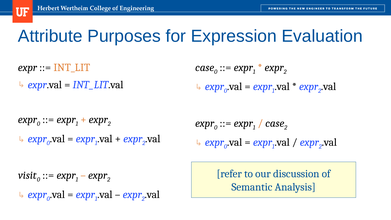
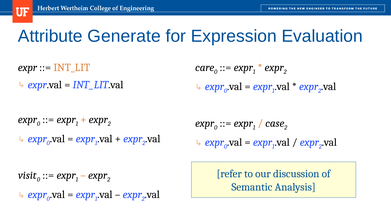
Purposes: Purposes -> Generate
case at (205, 67): case -> care
